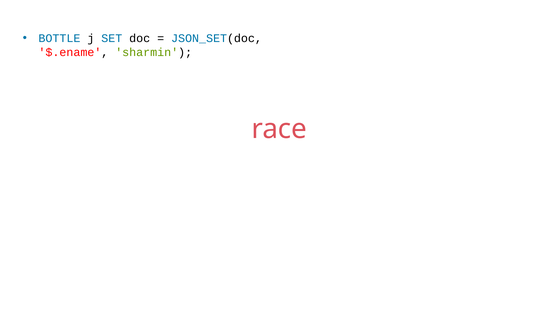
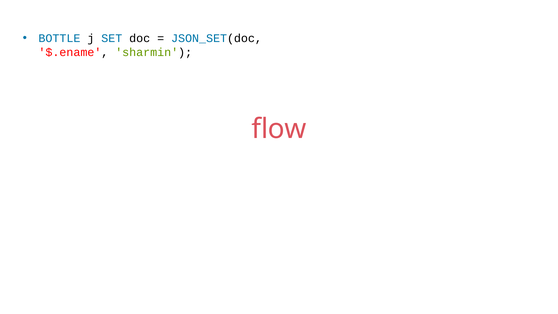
race: race -> flow
